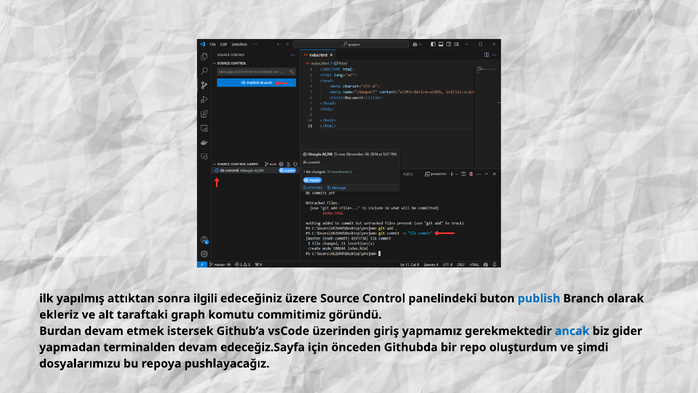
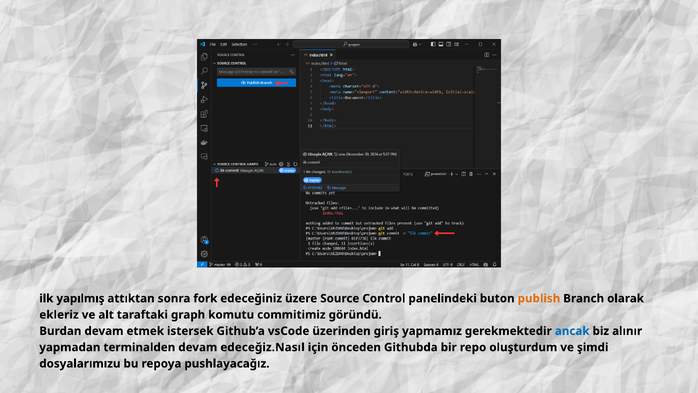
ilgili: ilgili -> fork
publish colour: blue -> orange
gider: gider -> alınır
edeceğiz.Sayfa: edeceğiz.Sayfa -> edeceğiz.Nasıl
